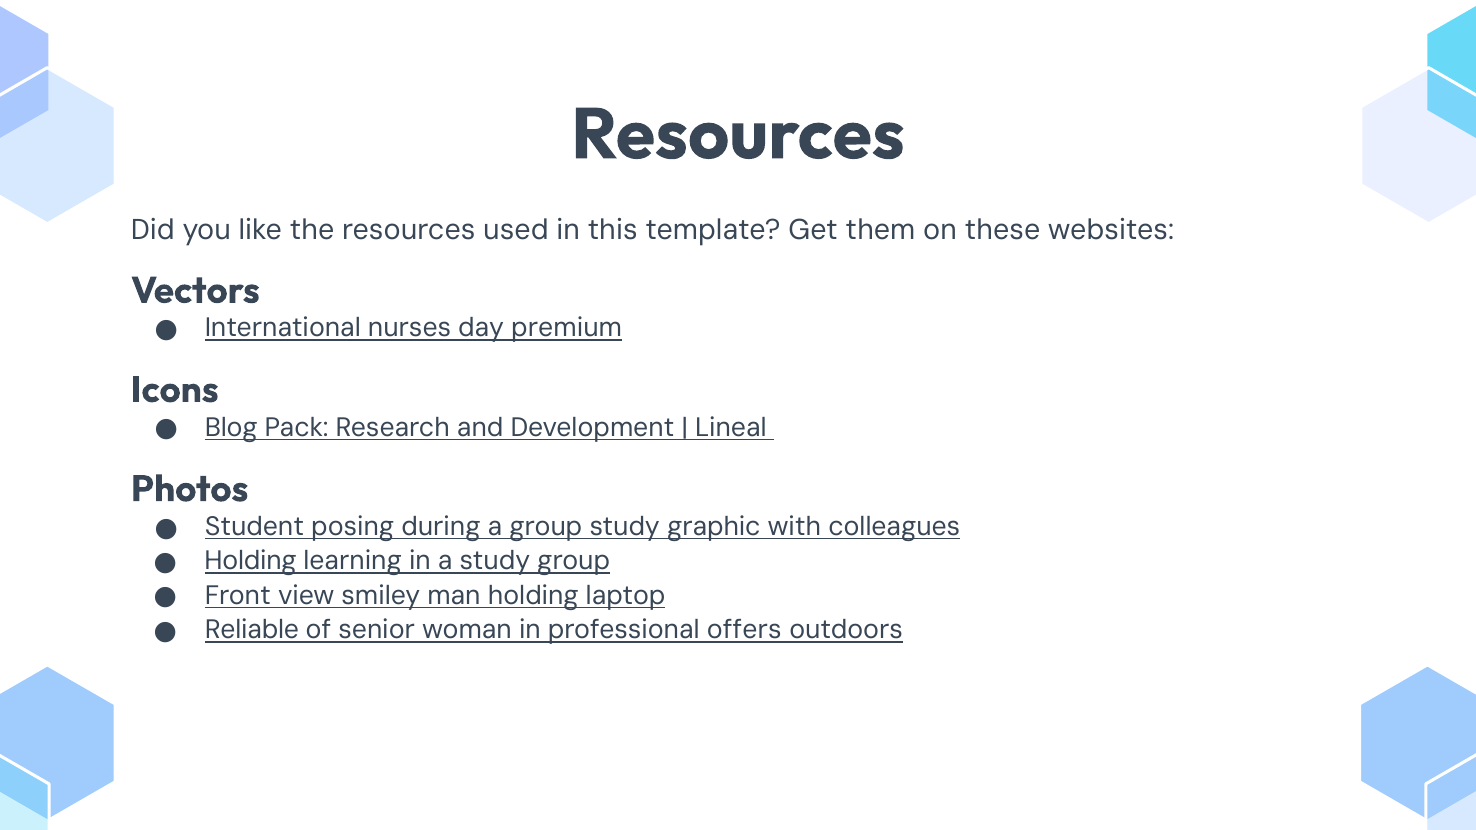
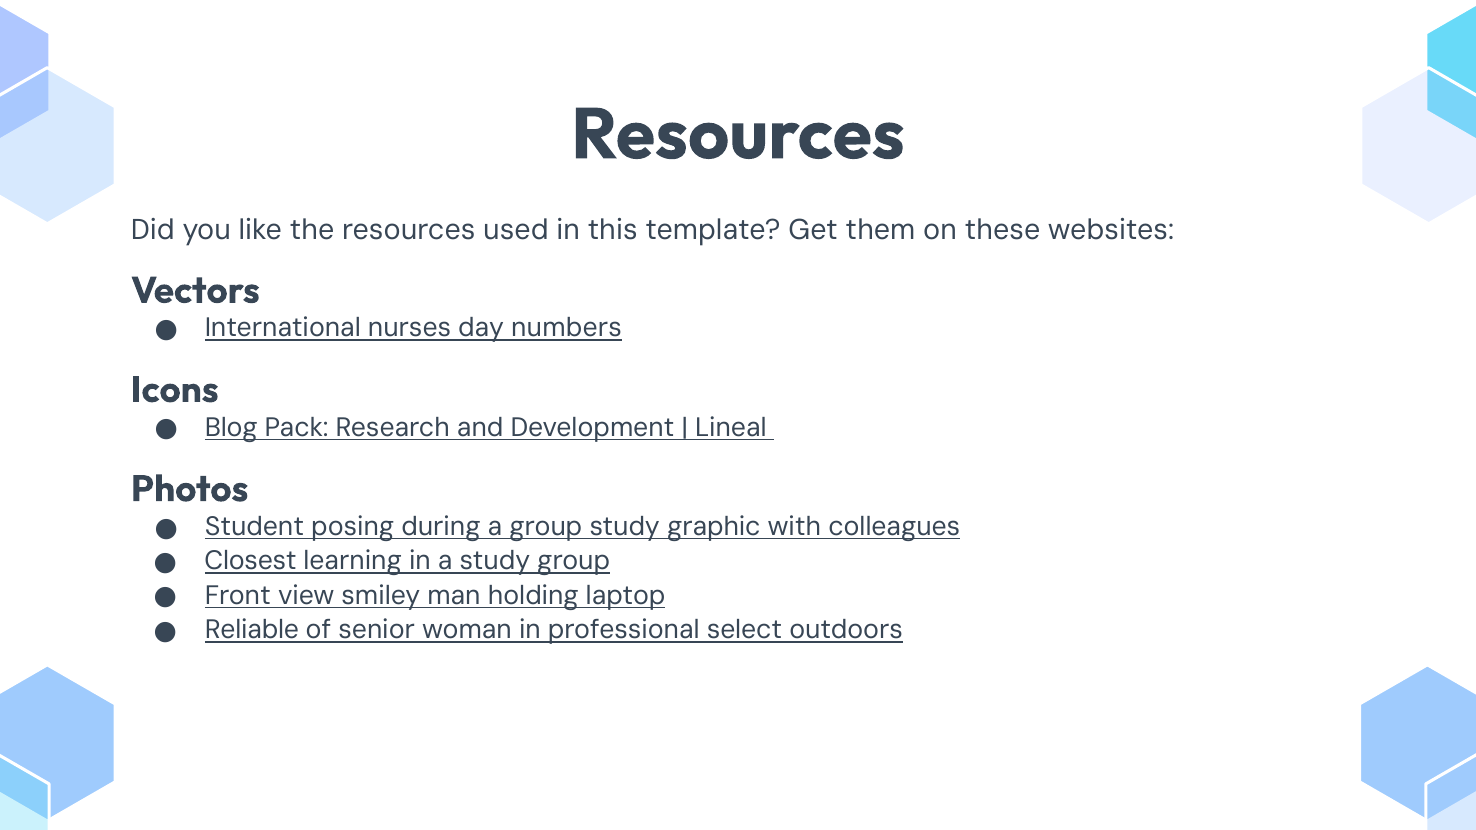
premium: premium -> numbers
Holding at (251, 561): Holding -> Closest
offers: offers -> select
